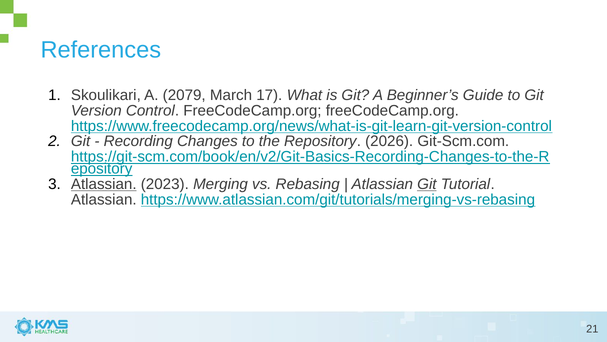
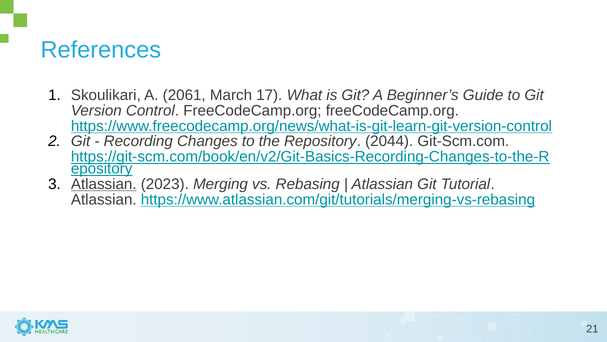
2079: 2079 -> 2061
2026: 2026 -> 2044
Git at (427, 184) underline: present -> none
